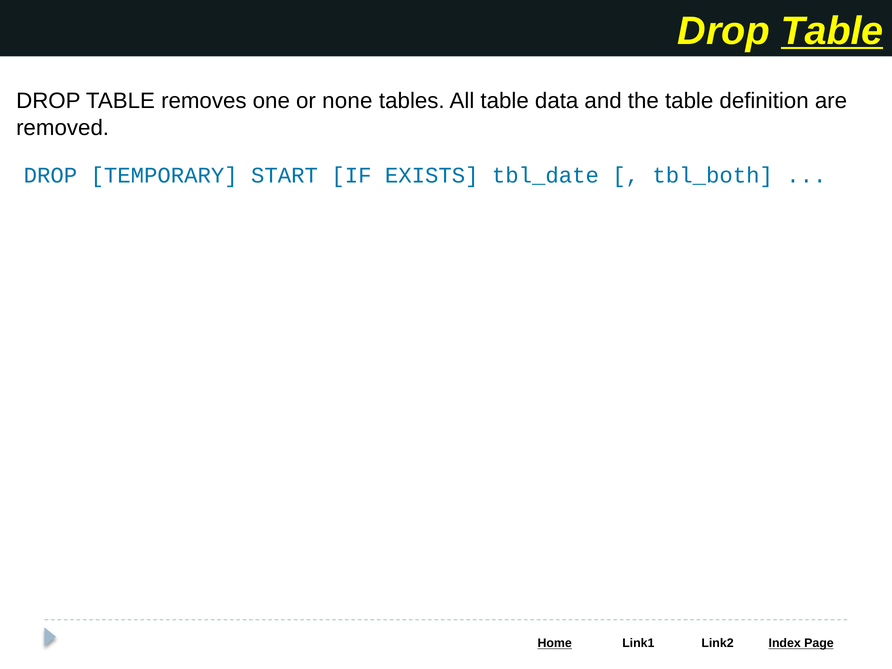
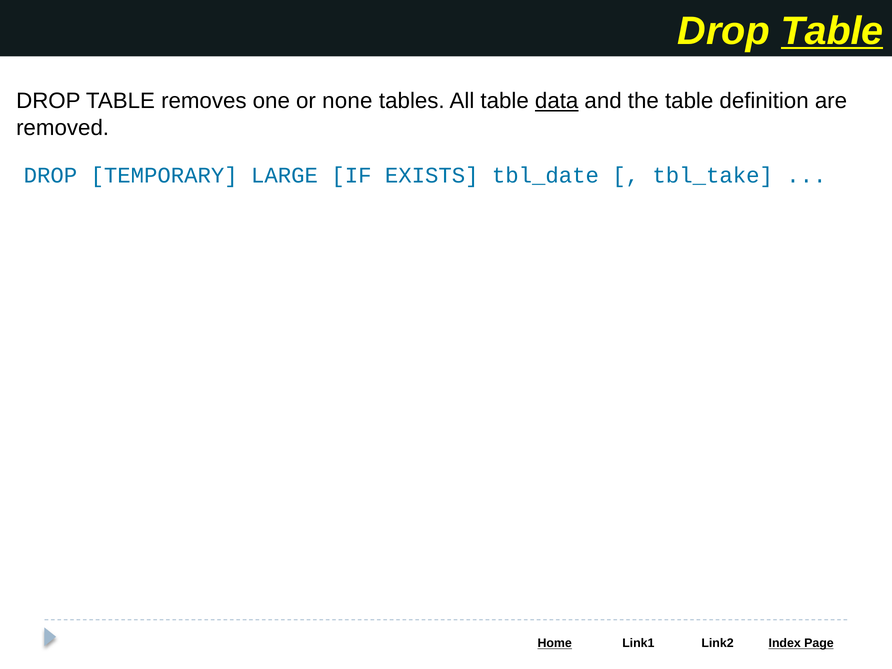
data underline: none -> present
START: START -> LARGE
tbl_both: tbl_both -> tbl_take
